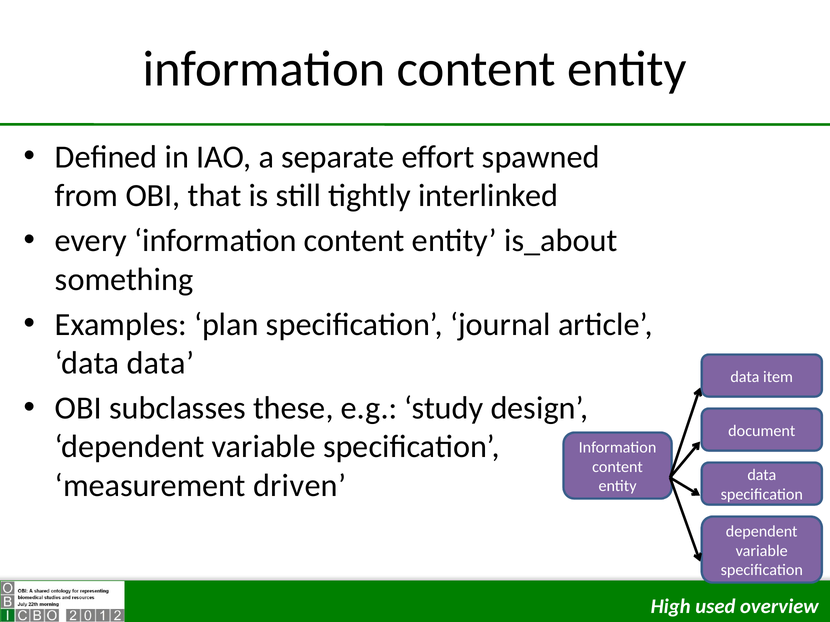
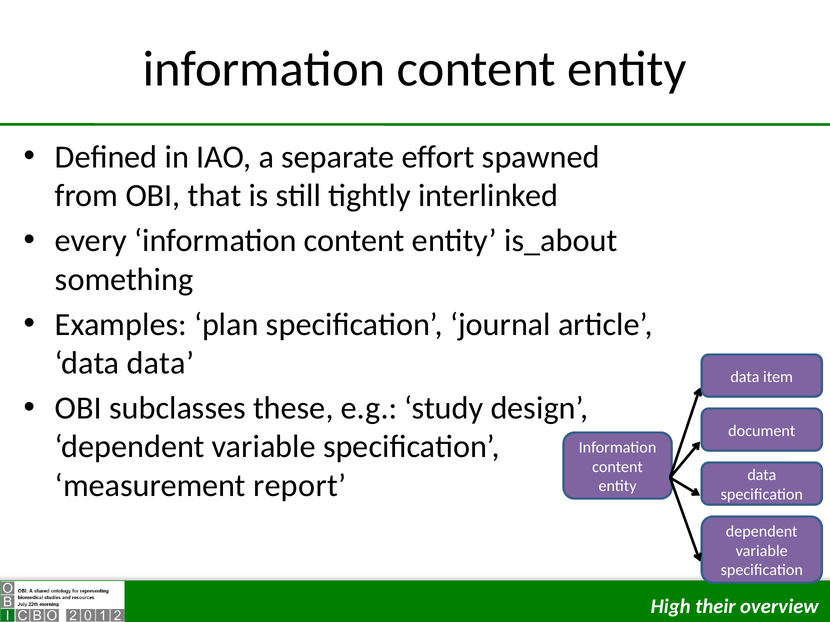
driven: driven -> report
used: used -> their
